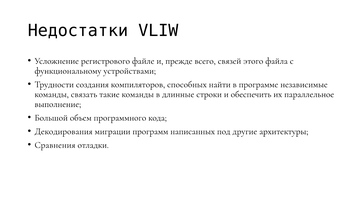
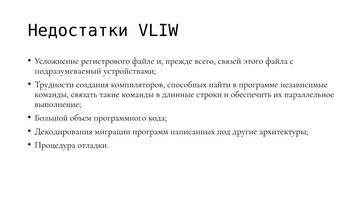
функциональному: функциональному -> подразумеваемый
Сравнения: Сравнения -> Процедура
